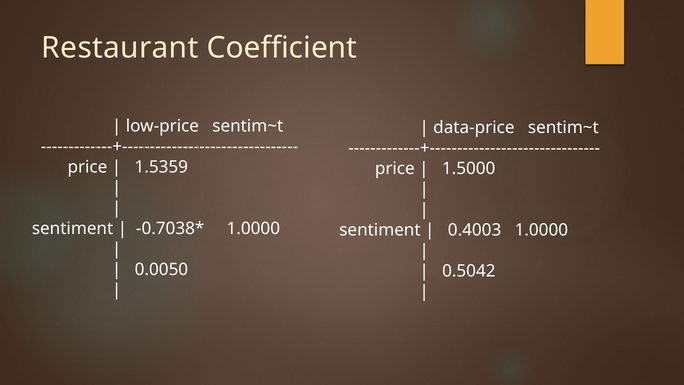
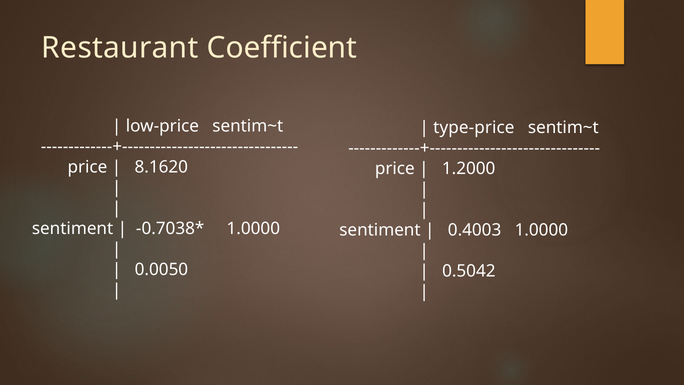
data-price: data-price -> type-price
1.5359: 1.5359 -> 8.1620
1.5000: 1.5000 -> 1.2000
